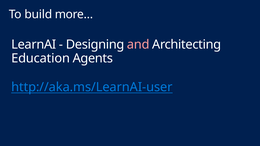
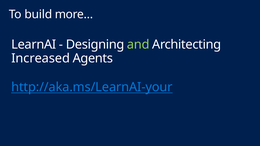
and colour: pink -> light green
Education: Education -> Increased
http://aka.ms/LearnAI-user: http://aka.ms/LearnAI-user -> http://aka.ms/LearnAI-your
